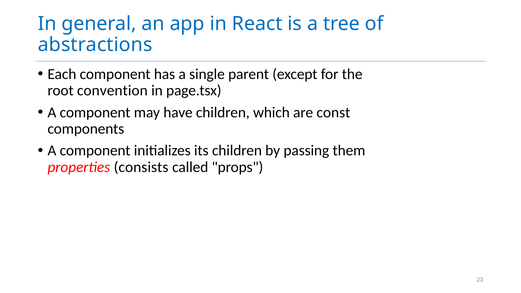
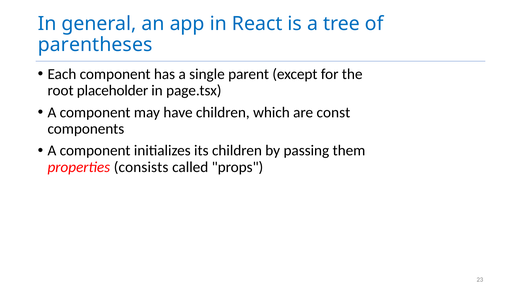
abstractions: abstractions -> parentheses
convention: convention -> placeholder
